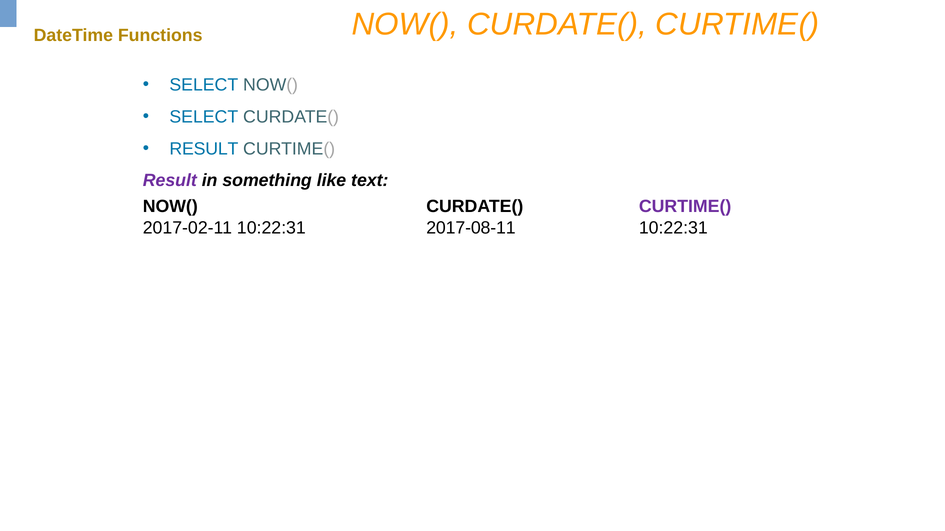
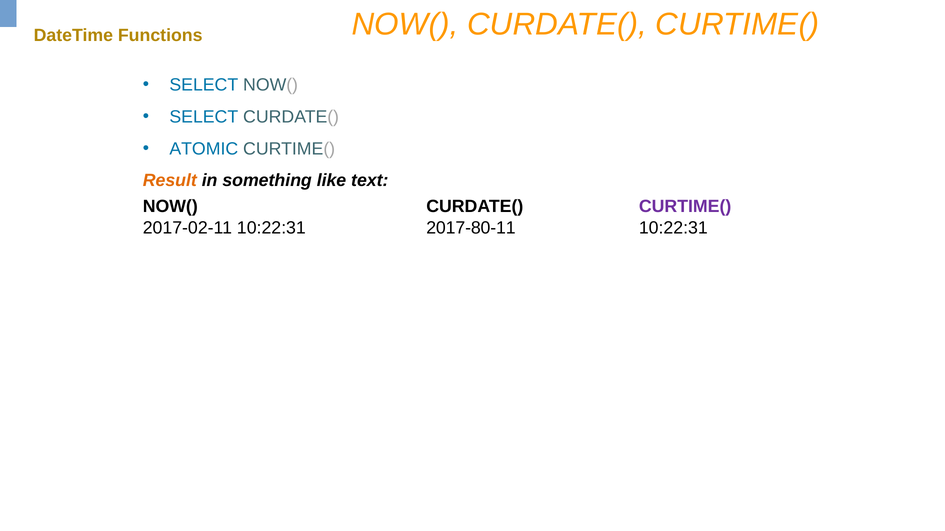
RESULT at (204, 149): RESULT -> ATOMIC
Result at (170, 181) colour: purple -> orange
2017-08-11: 2017-08-11 -> 2017-80-11
